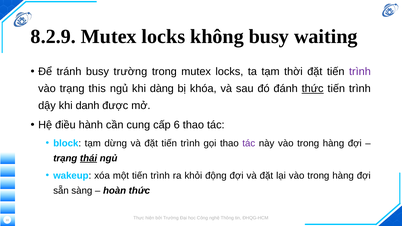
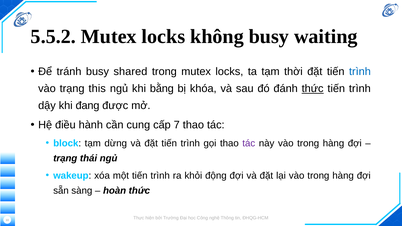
8.2.9: 8.2.9 -> 5.5.2
busy trường: trường -> shared
trình at (360, 72) colour: purple -> blue
dàng: dàng -> bằng
danh: danh -> đang
6: 6 -> 7
thái underline: present -> none
